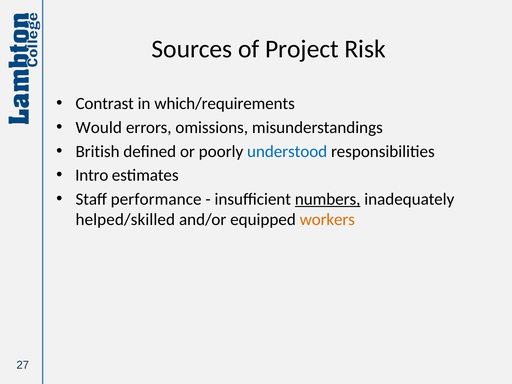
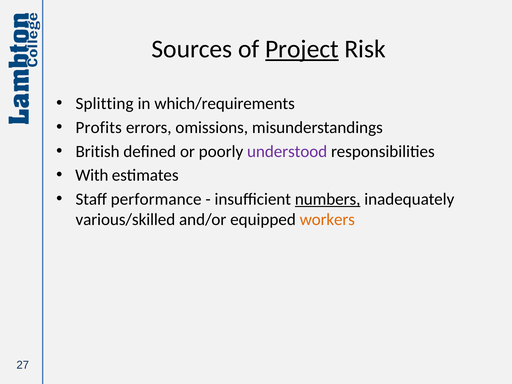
Project underline: none -> present
Contrast: Contrast -> Splitting
Would: Would -> Profits
understood colour: blue -> purple
Intro: Intro -> With
helped/skilled: helped/skilled -> various/skilled
